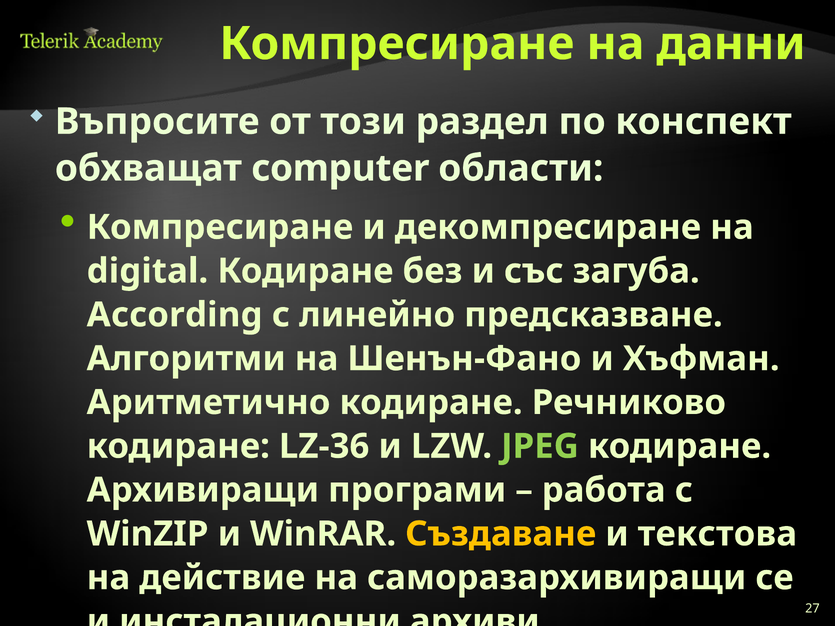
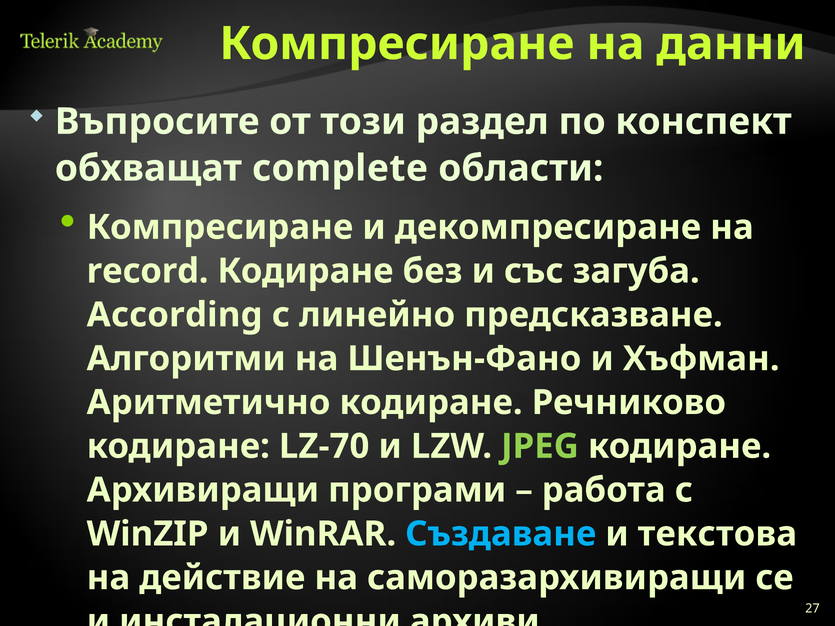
computer: computer -> complete
digital: digital -> record
LZ-36: LZ-36 -> LZ-70
Създаване colour: yellow -> light blue
